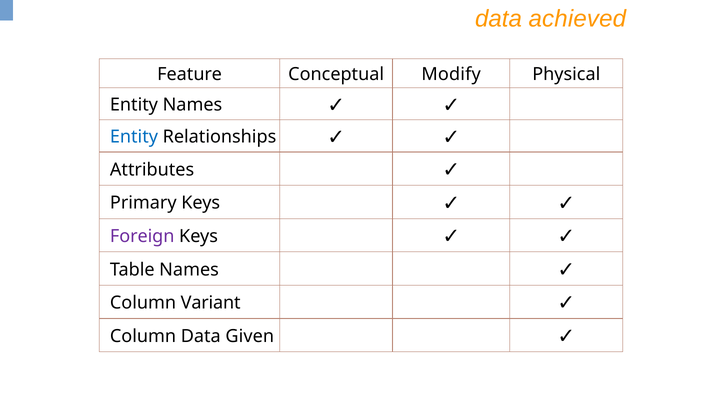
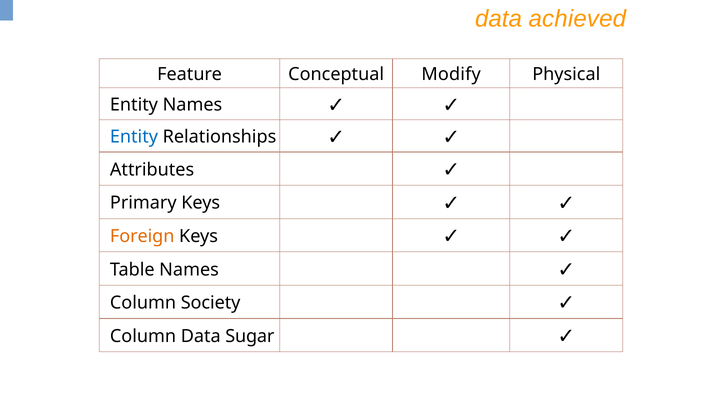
Foreign colour: purple -> orange
Variant: Variant -> Society
Given: Given -> Sugar
